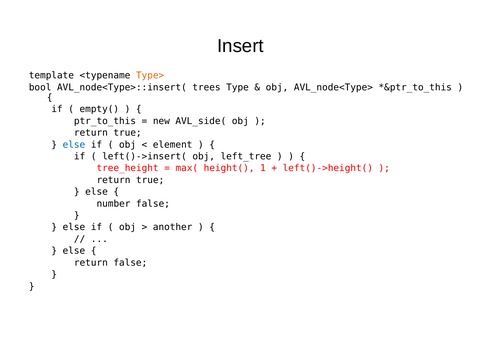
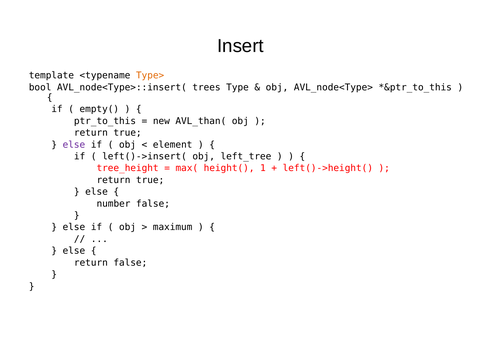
AVL_side(: AVL_side( -> AVL_than(
else at (74, 144) colour: blue -> purple
another: another -> maximum
